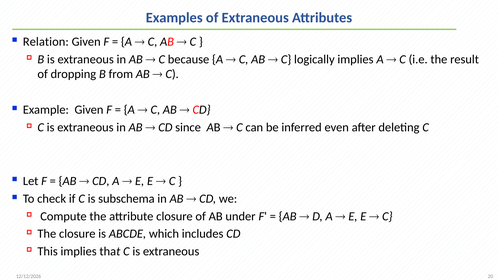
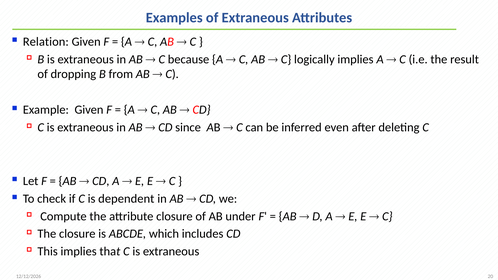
subschema: subschema -> dependent
